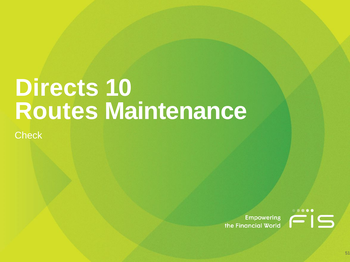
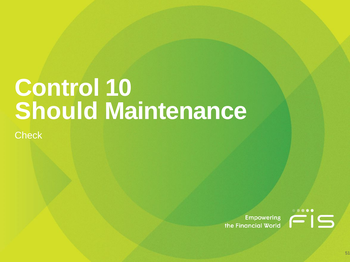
Directs: Directs -> Control
Routes: Routes -> Should
